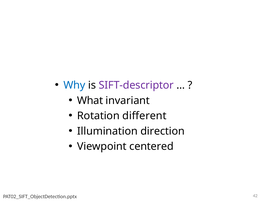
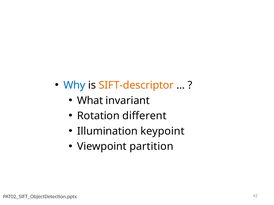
SIFT-descriptor colour: purple -> orange
direction: direction -> keypoint
centered: centered -> partition
